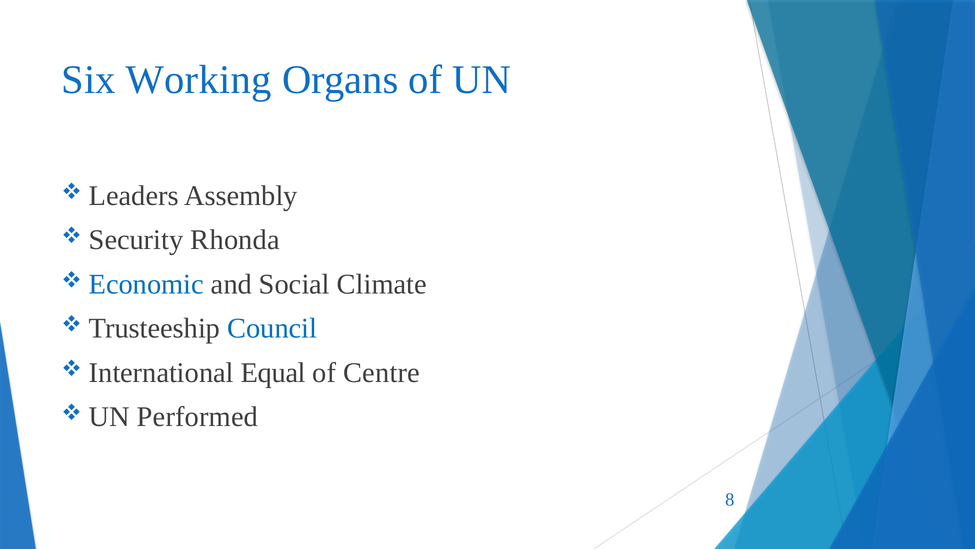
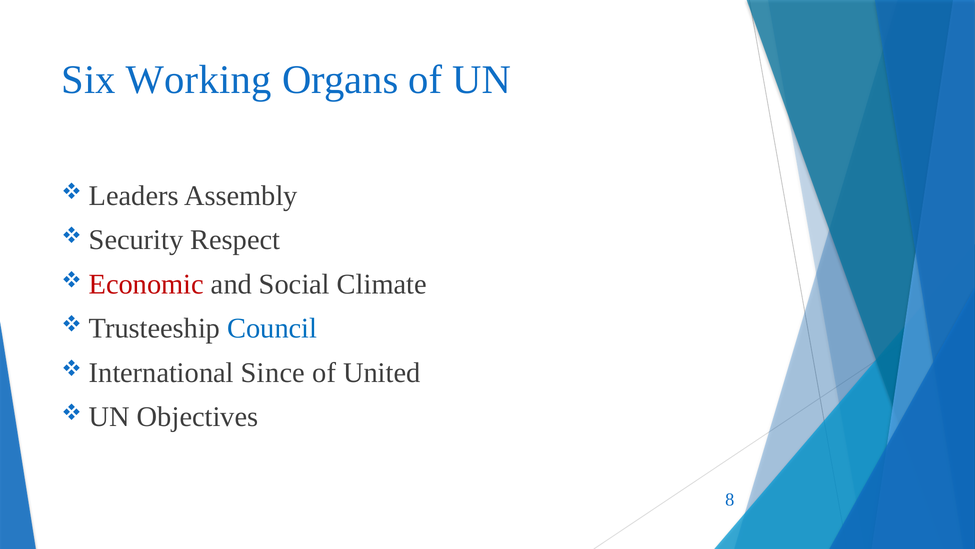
Rhonda: Rhonda -> Respect
Economic colour: blue -> red
Equal: Equal -> Since
Centre: Centre -> United
Performed: Performed -> Objectives
